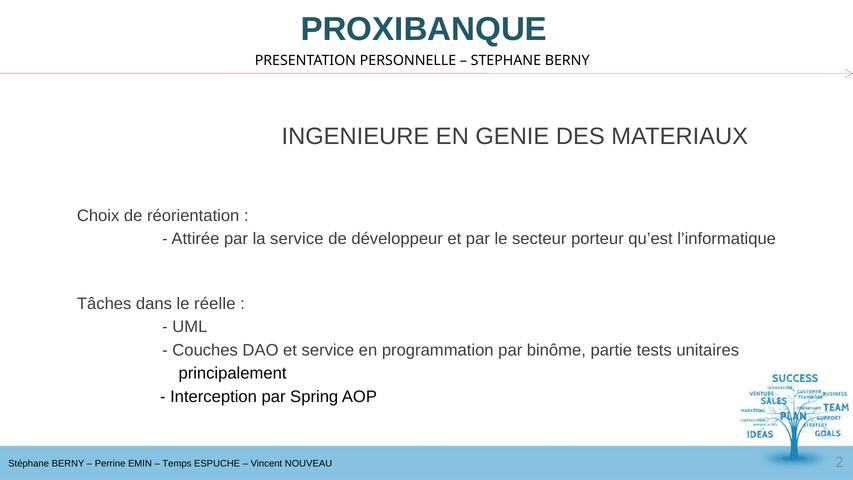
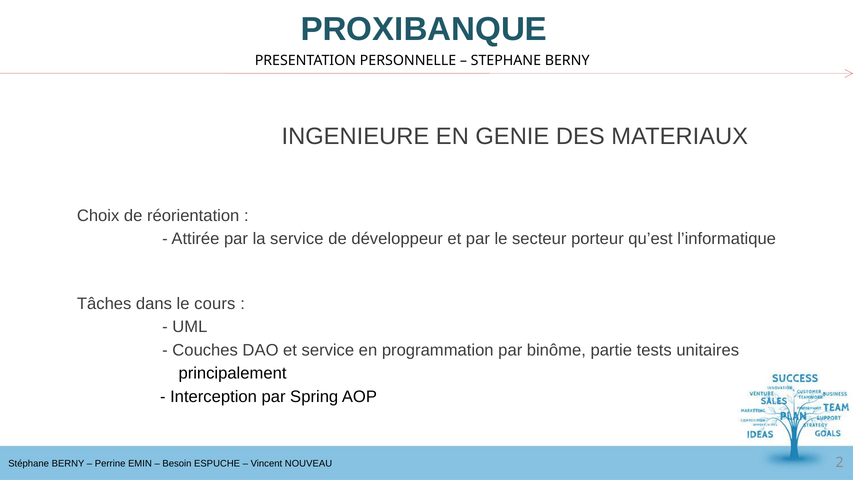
réelle: réelle -> cours
Temps: Temps -> Besoin
